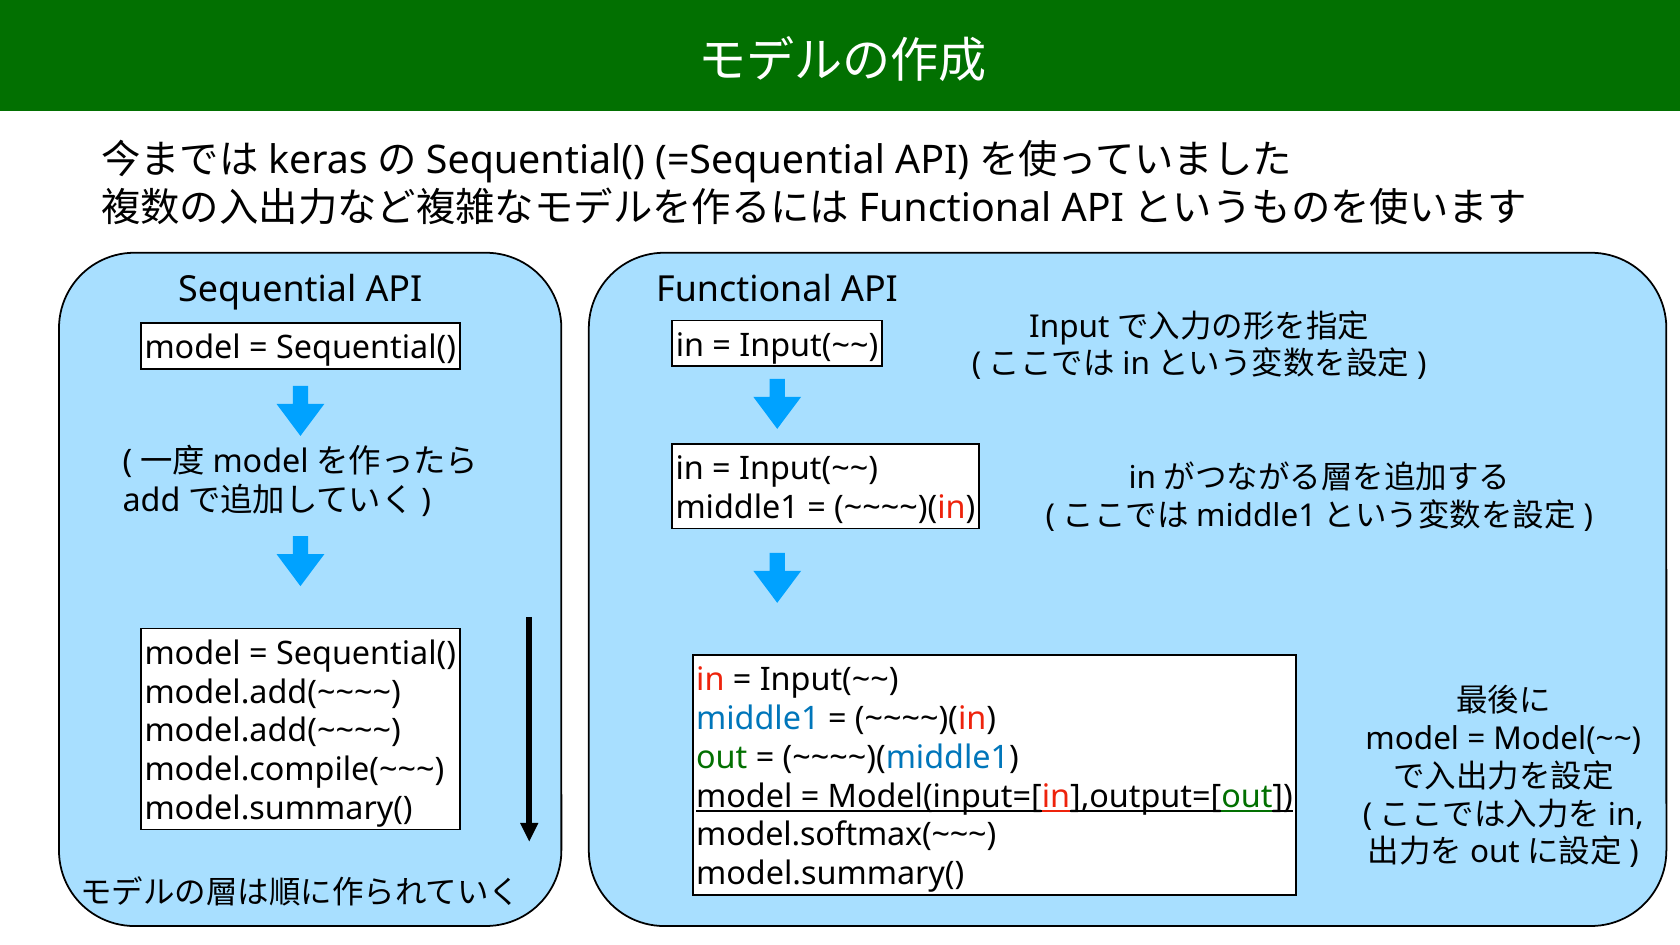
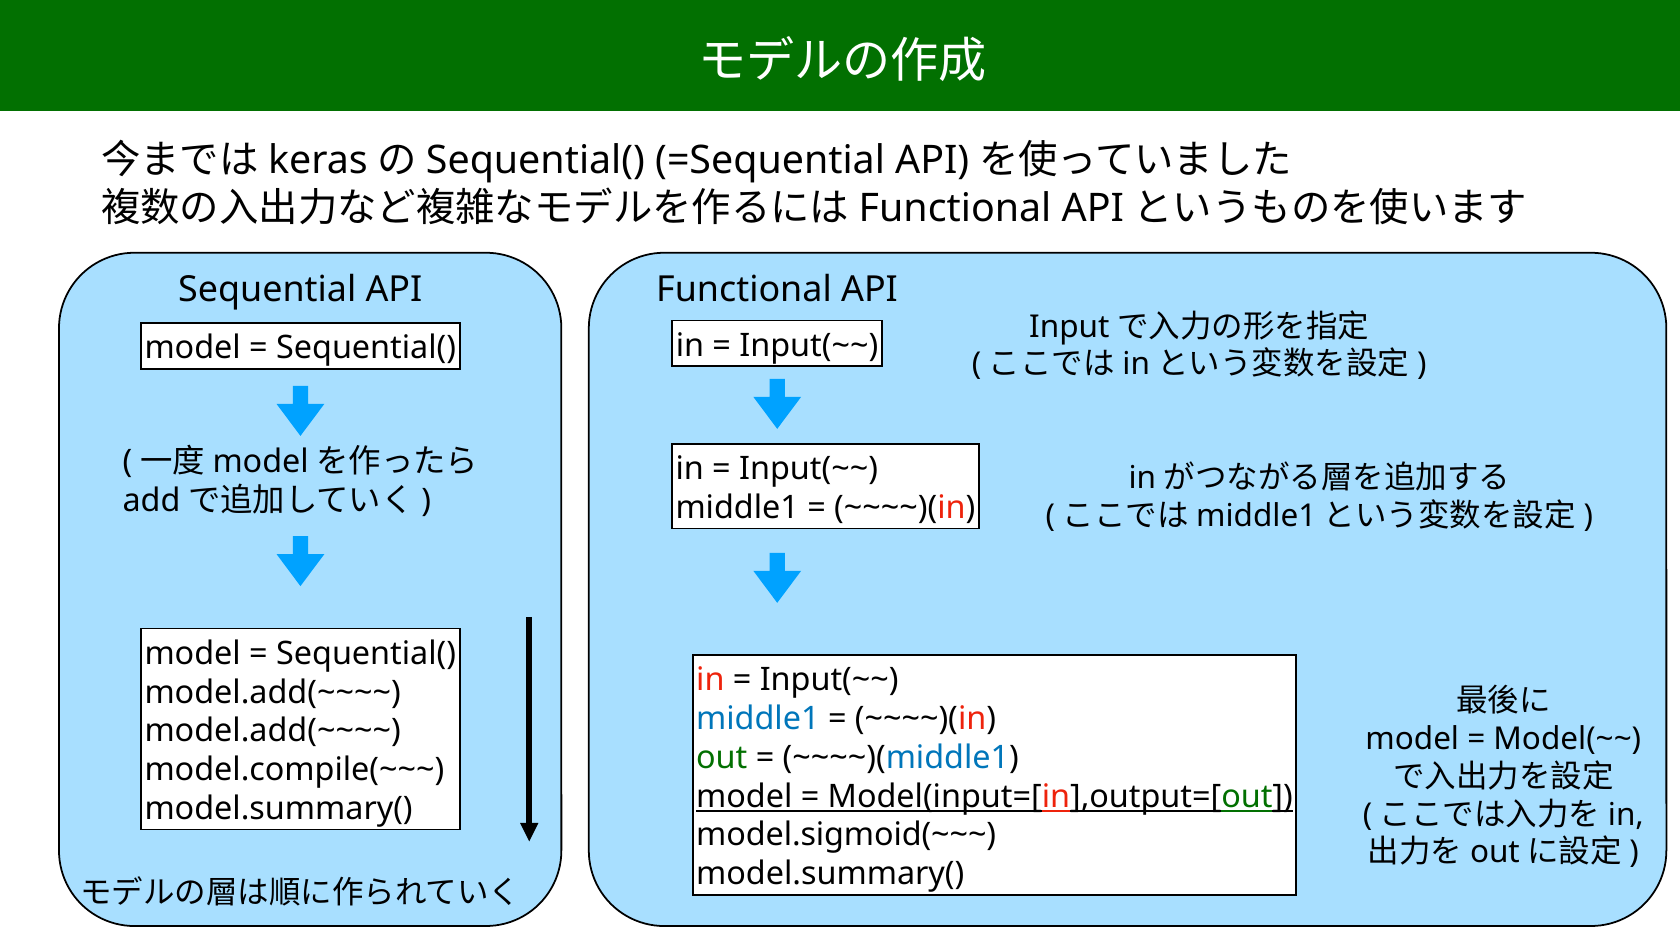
model.softmax(~~~: model.softmax(~~~ -> model.sigmoid(~~~
